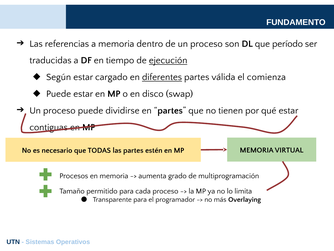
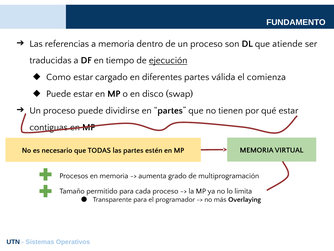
período: período -> atiende
Según: Según -> Como
diferentes underline: present -> none
